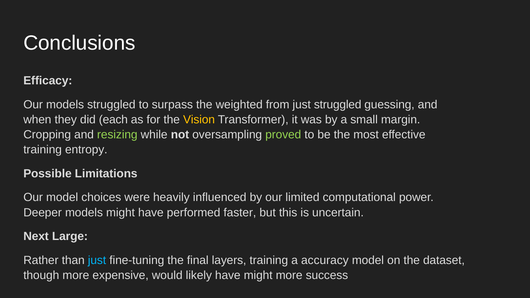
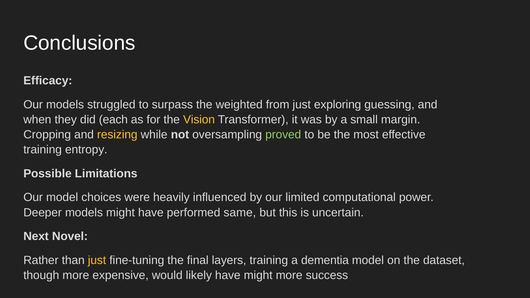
just struggled: struggled -> exploring
resizing colour: light green -> yellow
faster: faster -> same
Large: Large -> Novel
just at (97, 260) colour: light blue -> yellow
accuracy: accuracy -> dementia
